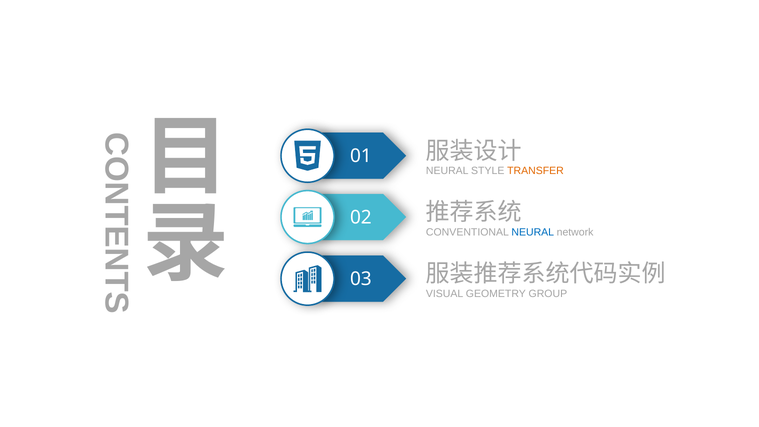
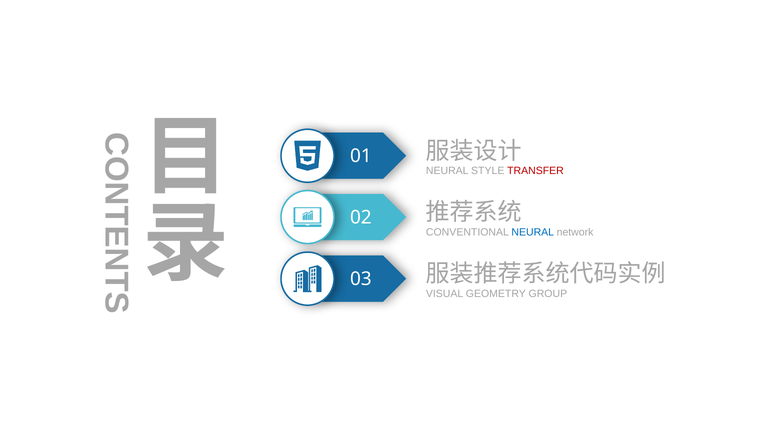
TRANSFER colour: orange -> red
